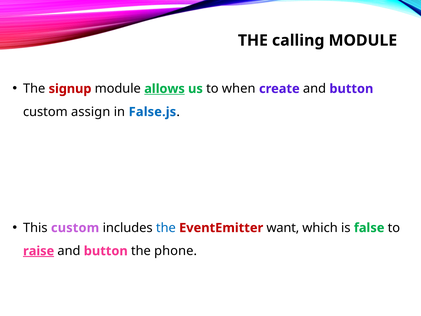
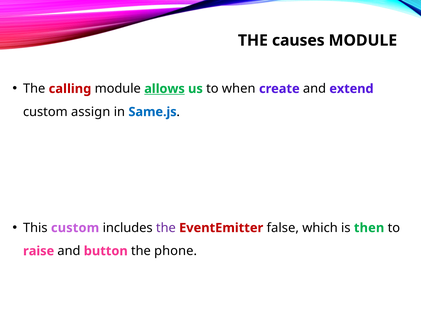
calling: calling -> causes
signup: signup -> calling
create and button: button -> extend
False.js: False.js -> Same.js
the at (166, 228) colour: blue -> purple
want: want -> false
false: false -> then
raise underline: present -> none
